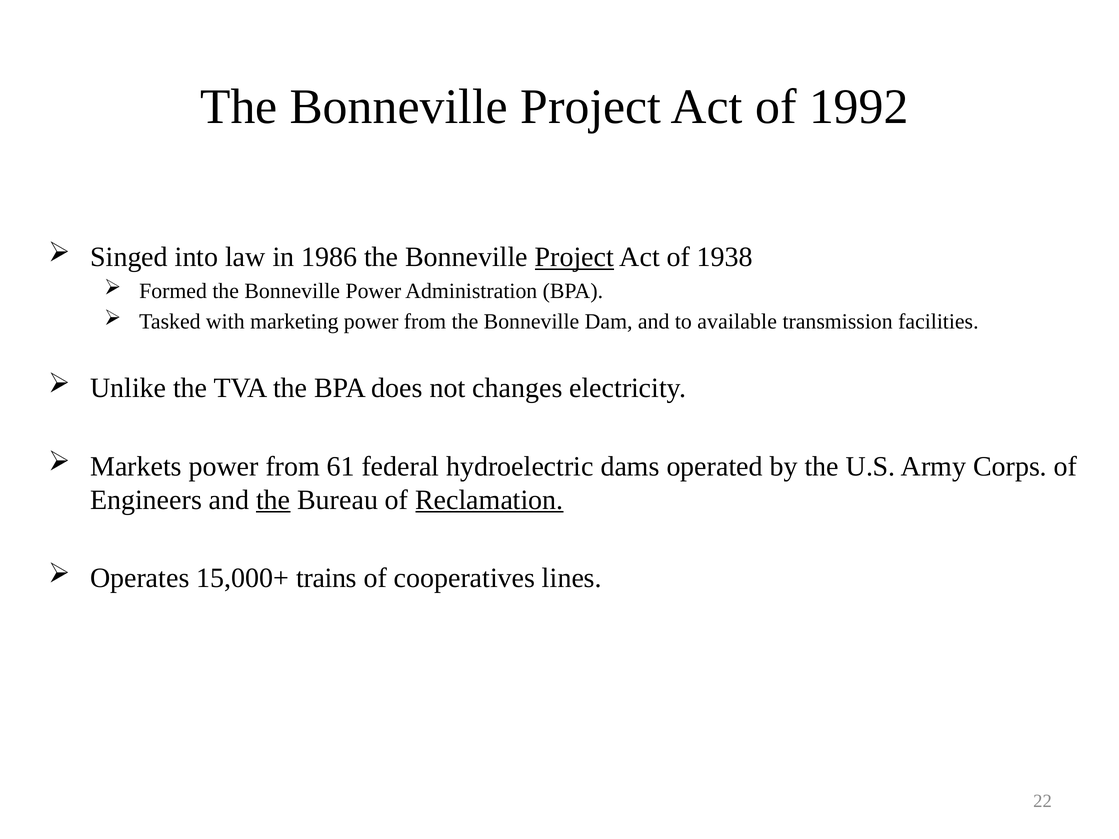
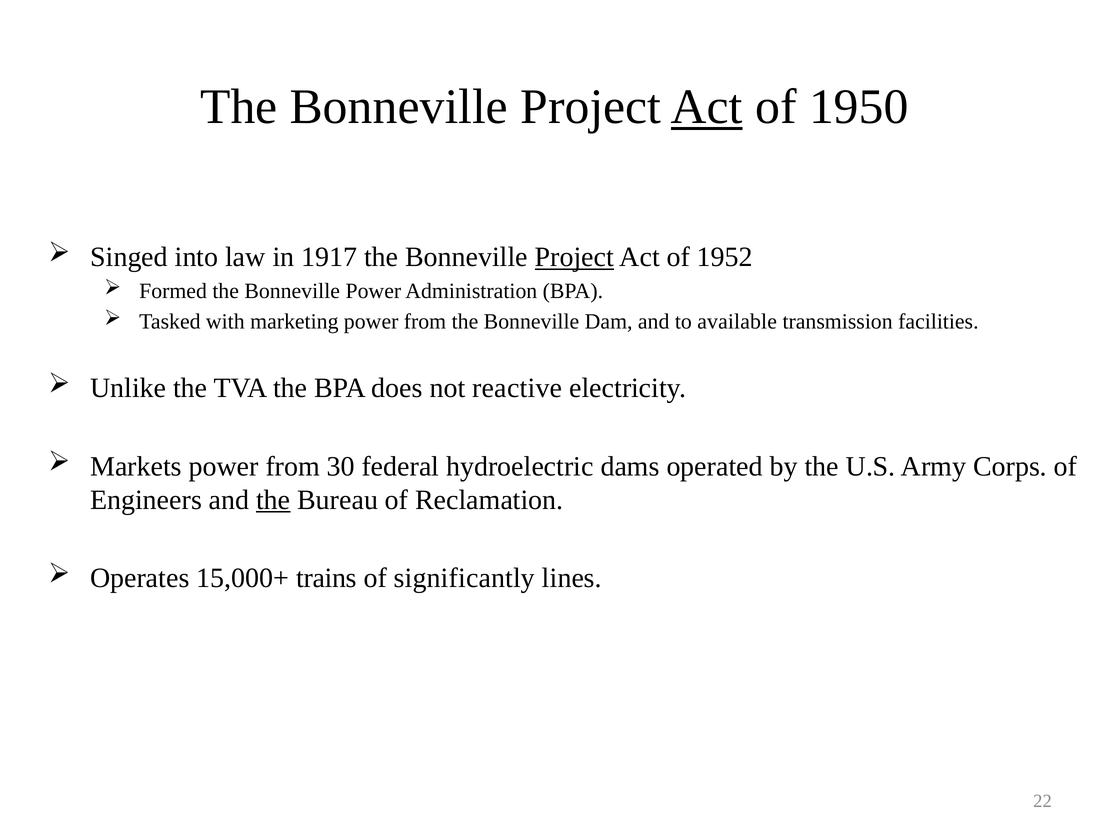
Act at (707, 107) underline: none -> present
1992: 1992 -> 1950
1986: 1986 -> 1917
1938: 1938 -> 1952
changes: changes -> reactive
61: 61 -> 30
Reclamation underline: present -> none
cooperatives: cooperatives -> significantly
